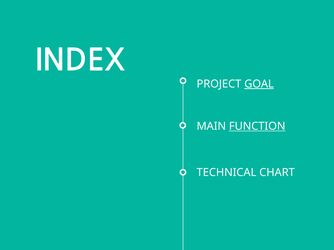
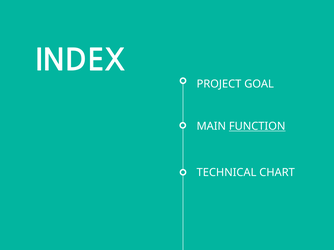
GOAL underline: present -> none
